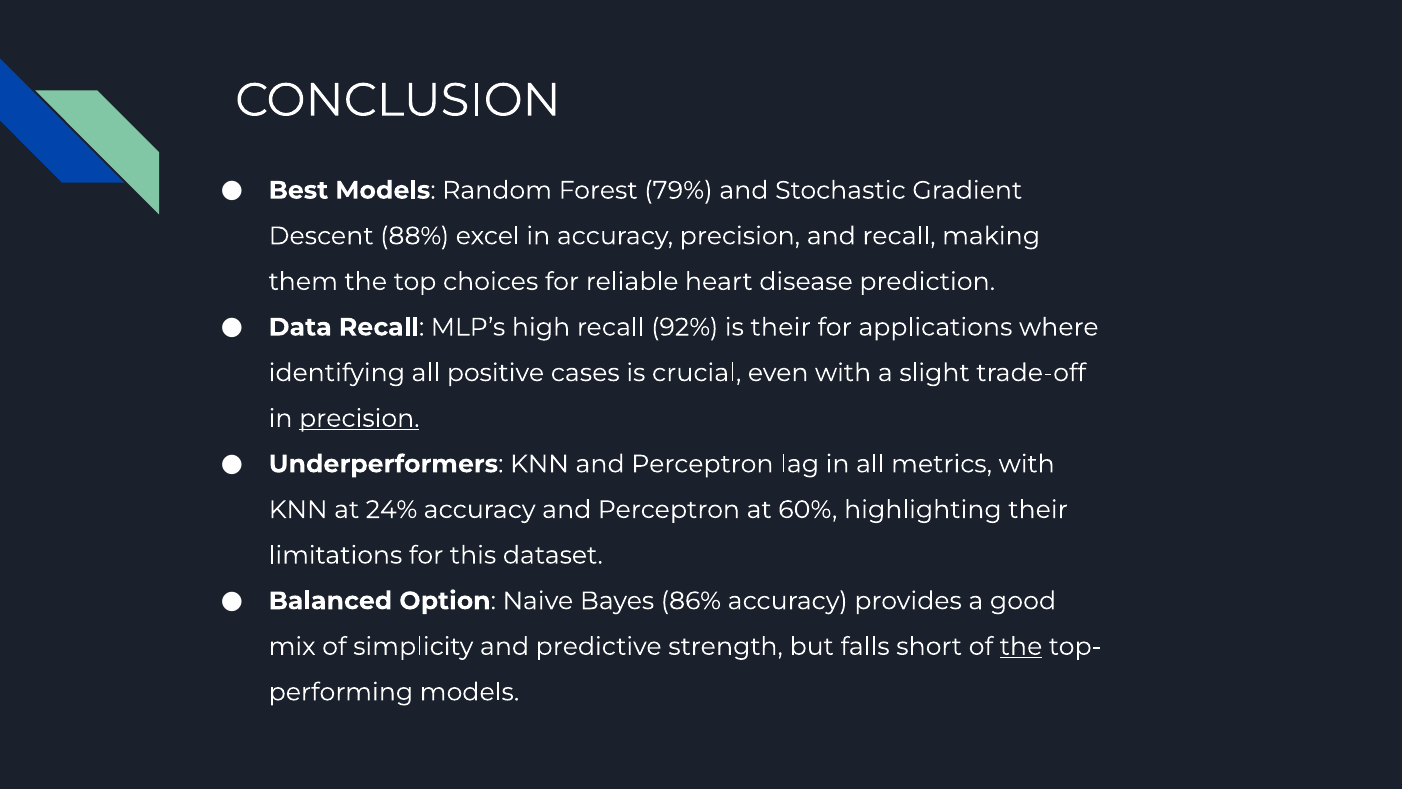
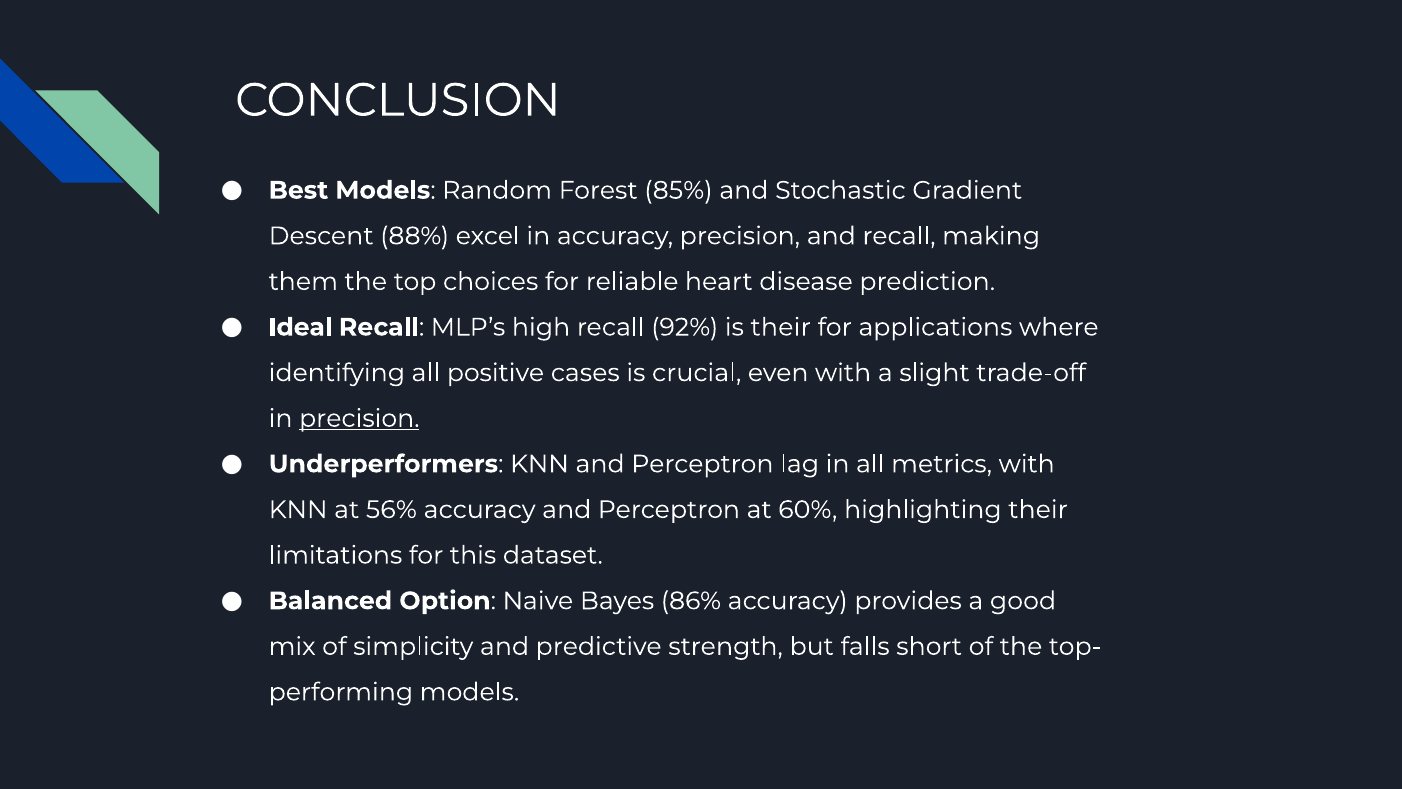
79%: 79% -> 85%
Data: Data -> Ideal
24%: 24% -> 56%
the at (1021, 646) underline: present -> none
